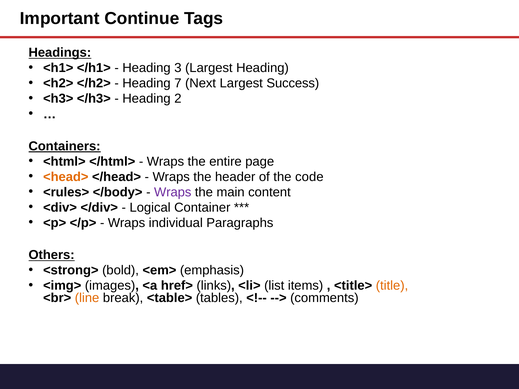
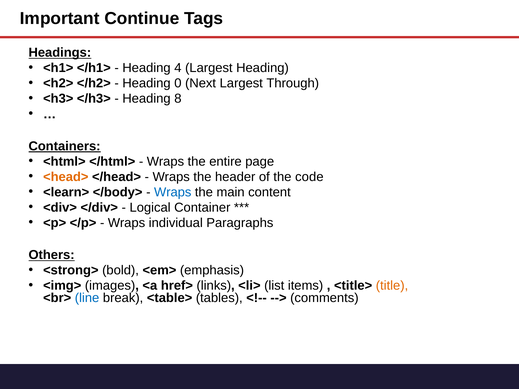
3: 3 -> 4
7: 7 -> 0
Success: Success -> Through
2: 2 -> 8
<rules>: <rules> -> <learn>
Wraps at (173, 192) colour: purple -> blue
line colour: orange -> blue
